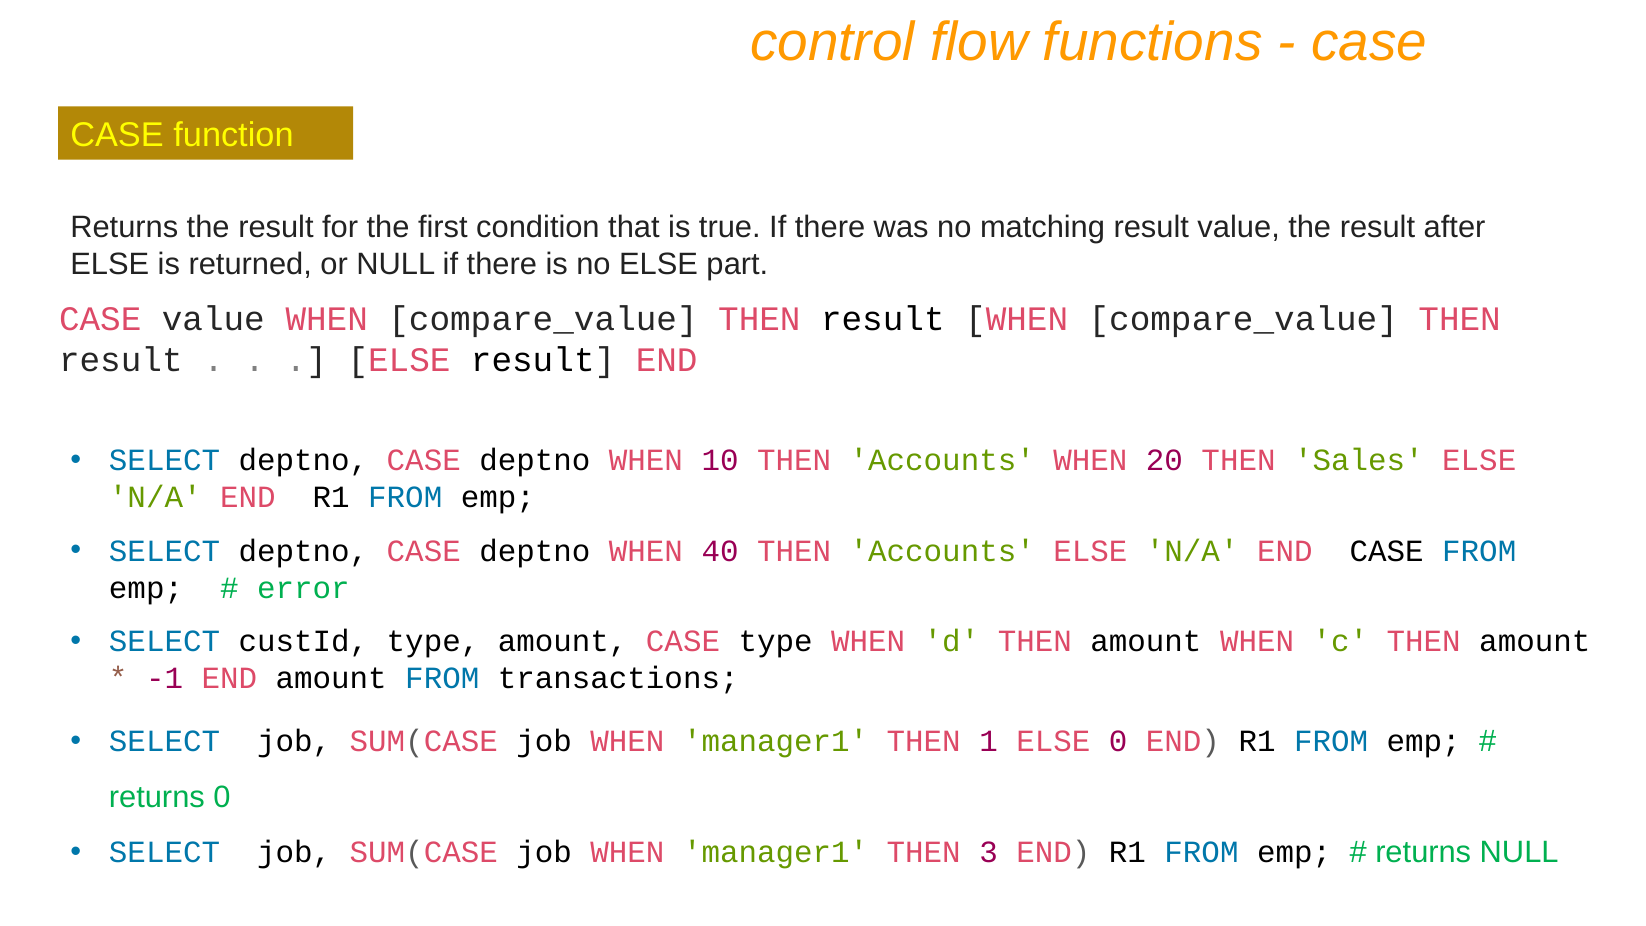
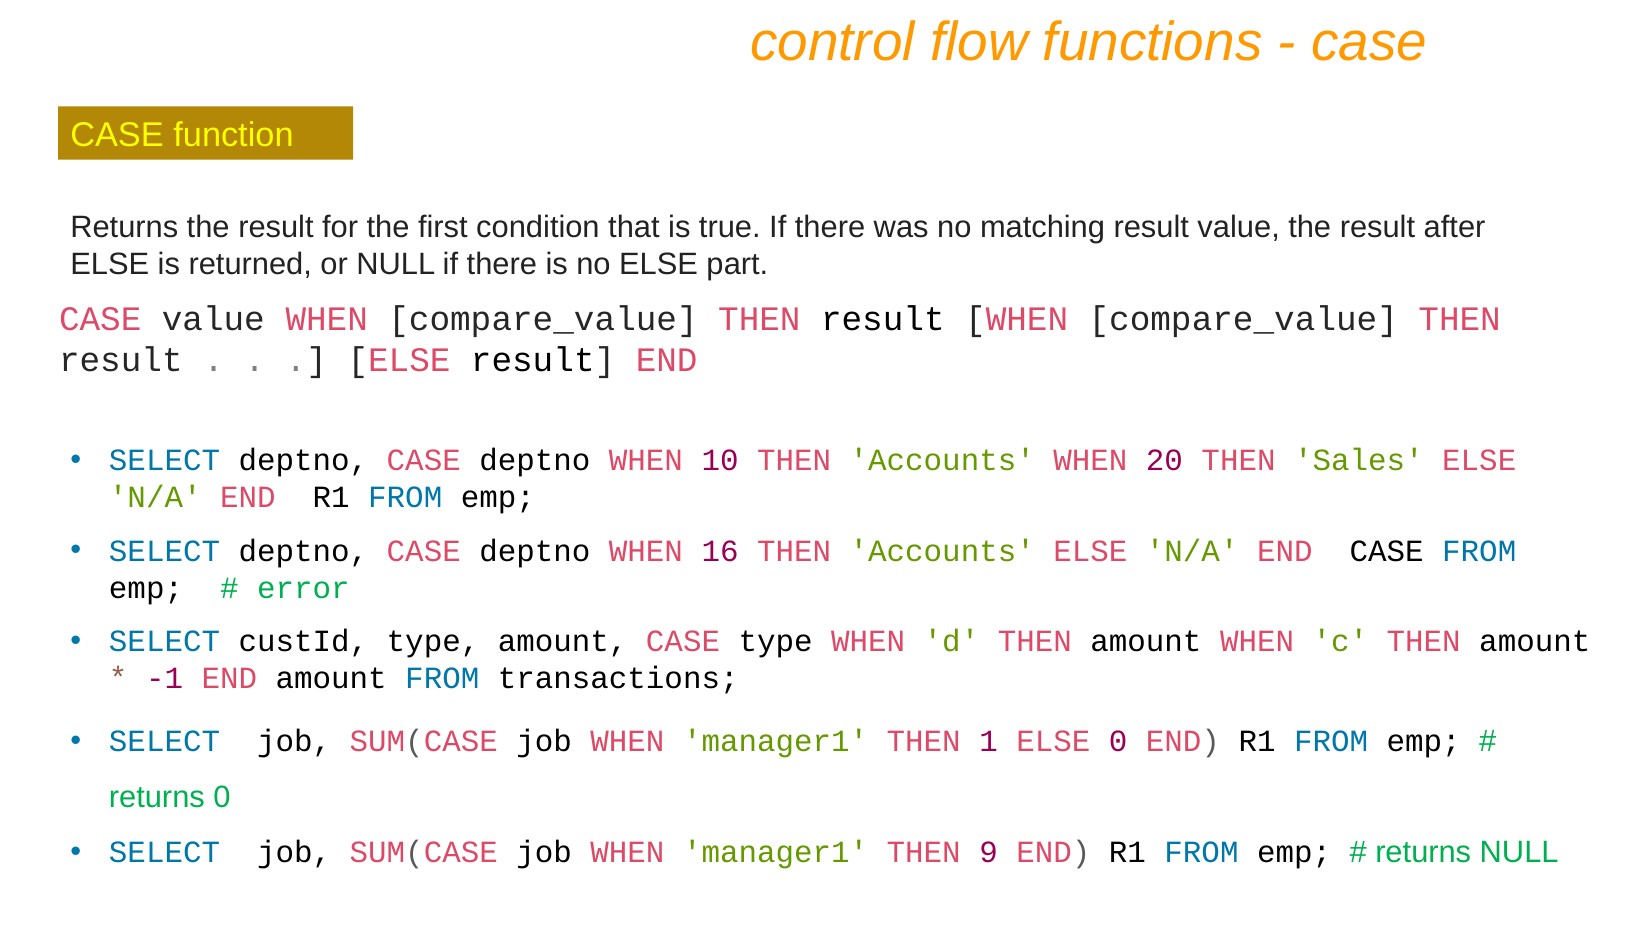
40: 40 -> 16
3: 3 -> 9
